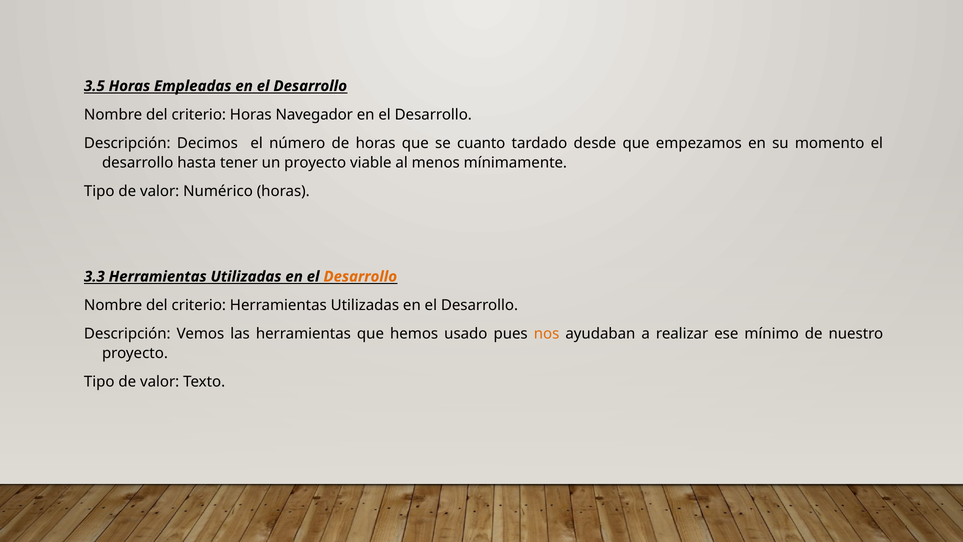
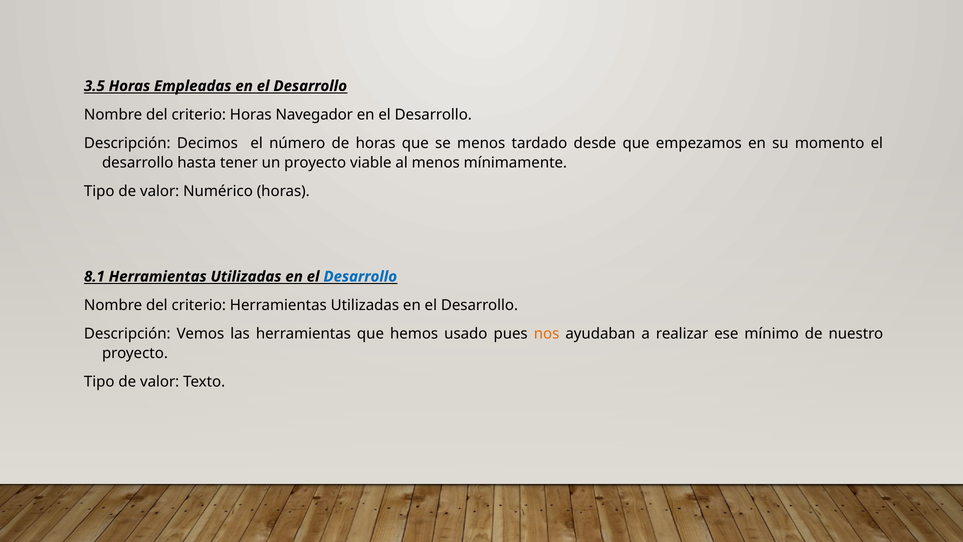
se cuanto: cuanto -> menos
3.3: 3.3 -> 8.1
Desarrollo at (360, 276) colour: orange -> blue
